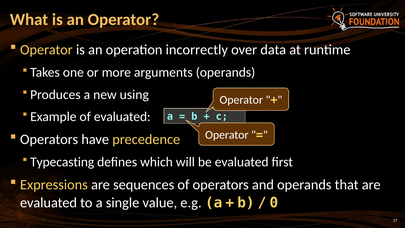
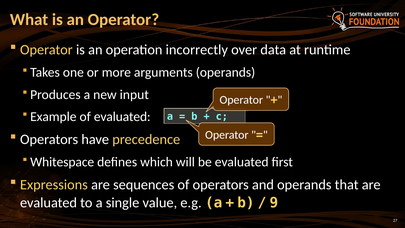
using: using -> input
Typecasting: Typecasting -> Whitespace
0: 0 -> 9
